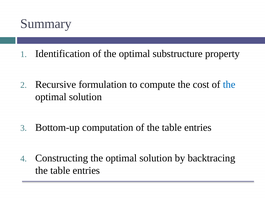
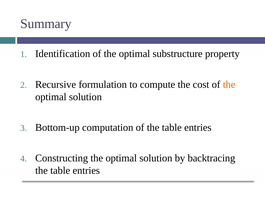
the at (229, 84) colour: blue -> orange
